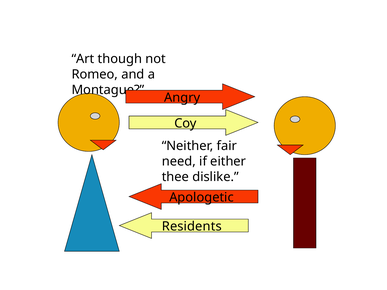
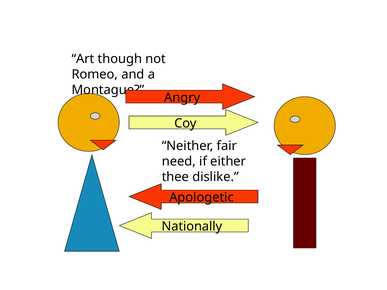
Residents: Residents -> Nationally
